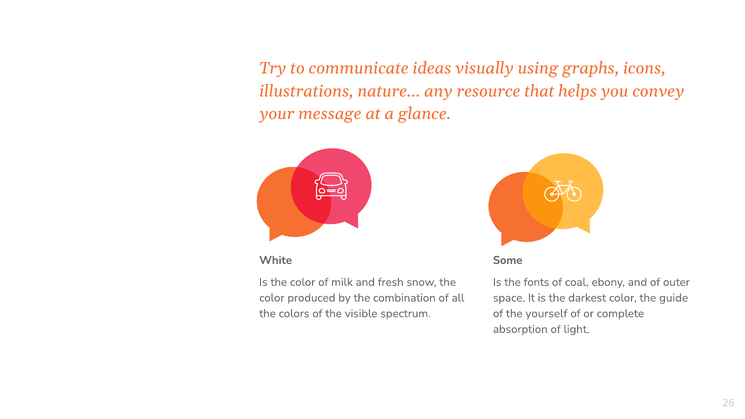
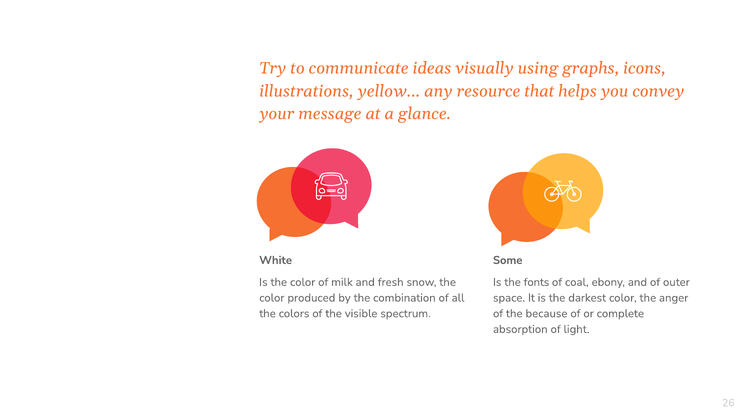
nature…: nature… -> yellow…
guide: guide -> anger
yourself: yourself -> because
